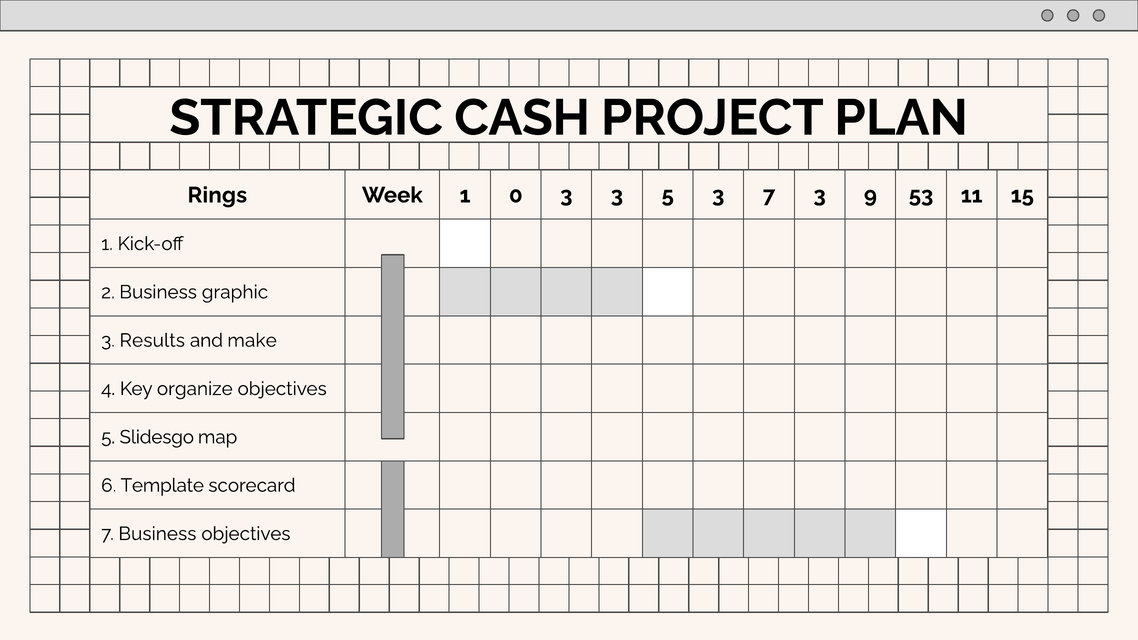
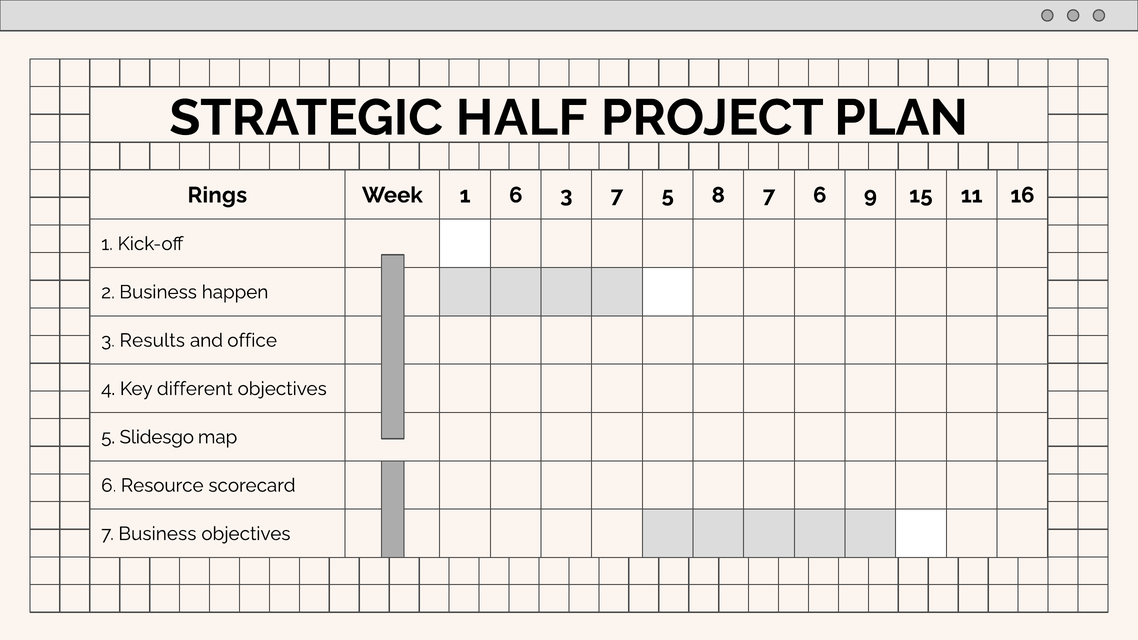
CASH: CASH -> HALF
1 0: 0 -> 6
3 3: 3 -> 7
5 3: 3 -> 8
7 3: 3 -> 6
53: 53 -> 15
15: 15 -> 16
graphic: graphic -> happen
make: make -> office
organize: organize -> different
Template: Template -> Resource
